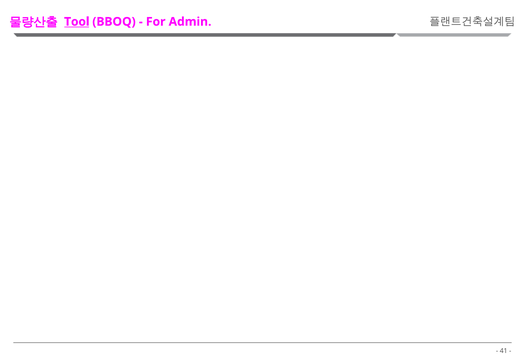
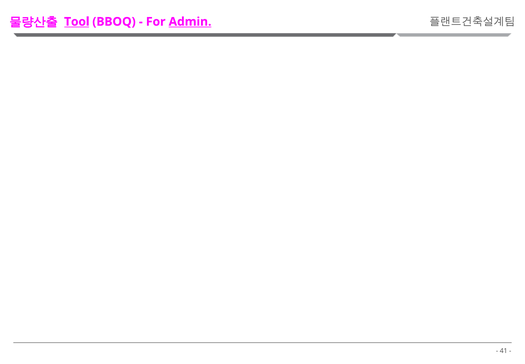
Admin underline: none -> present
